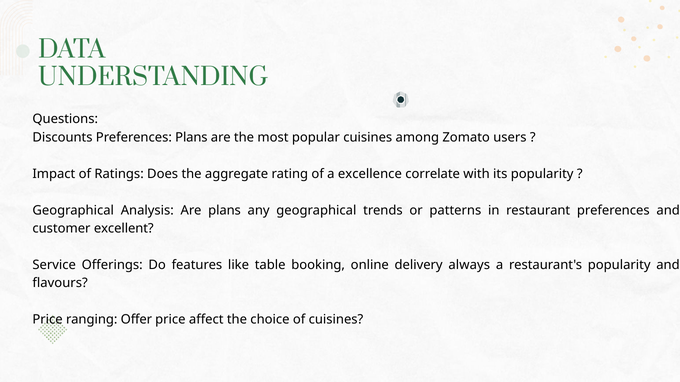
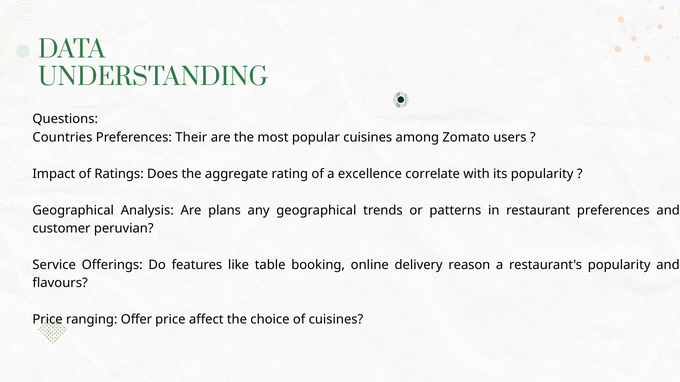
Discounts: Discounts -> Countries
Preferences Plans: Plans -> Their
excellent: excellent -> peruvian
always: always -> reason
